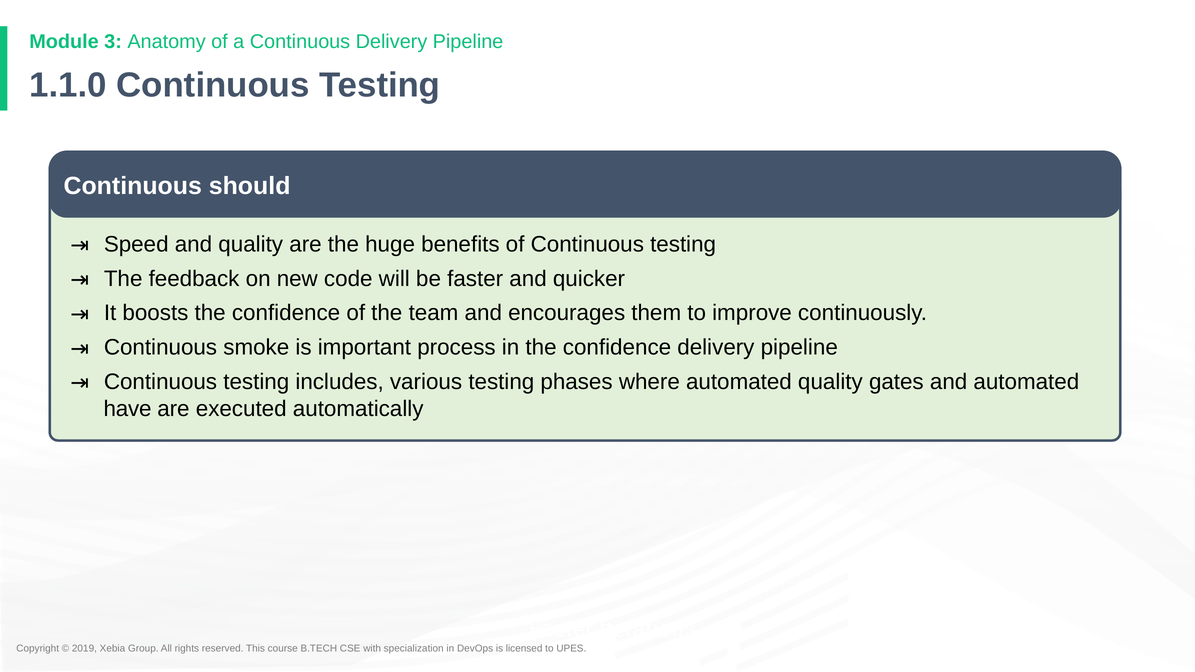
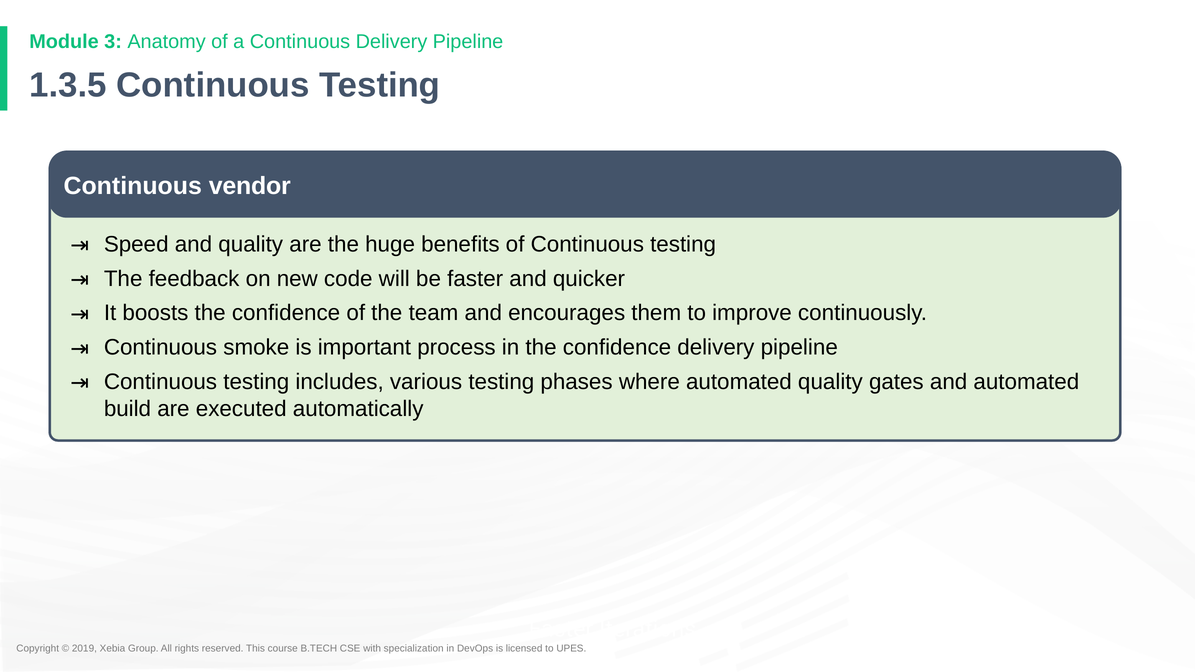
1.1.0: 1.1.0 -> 1.3.5
should: should -> vendor
have: have -> build
